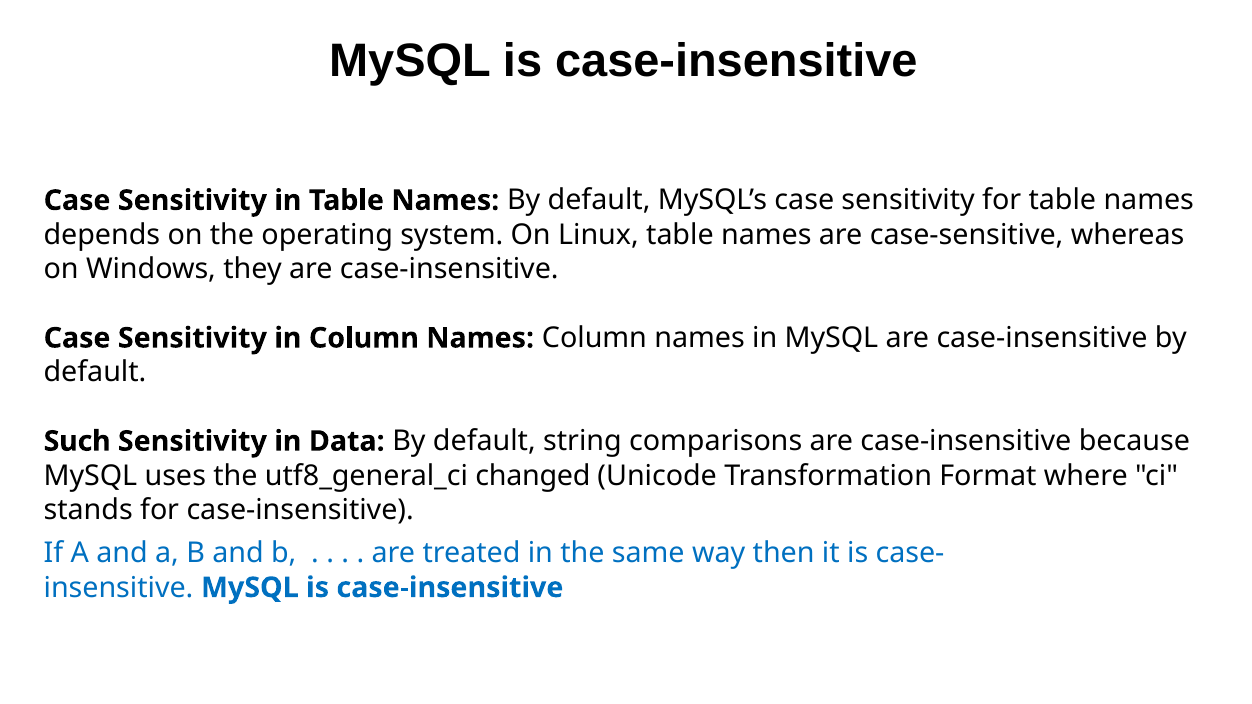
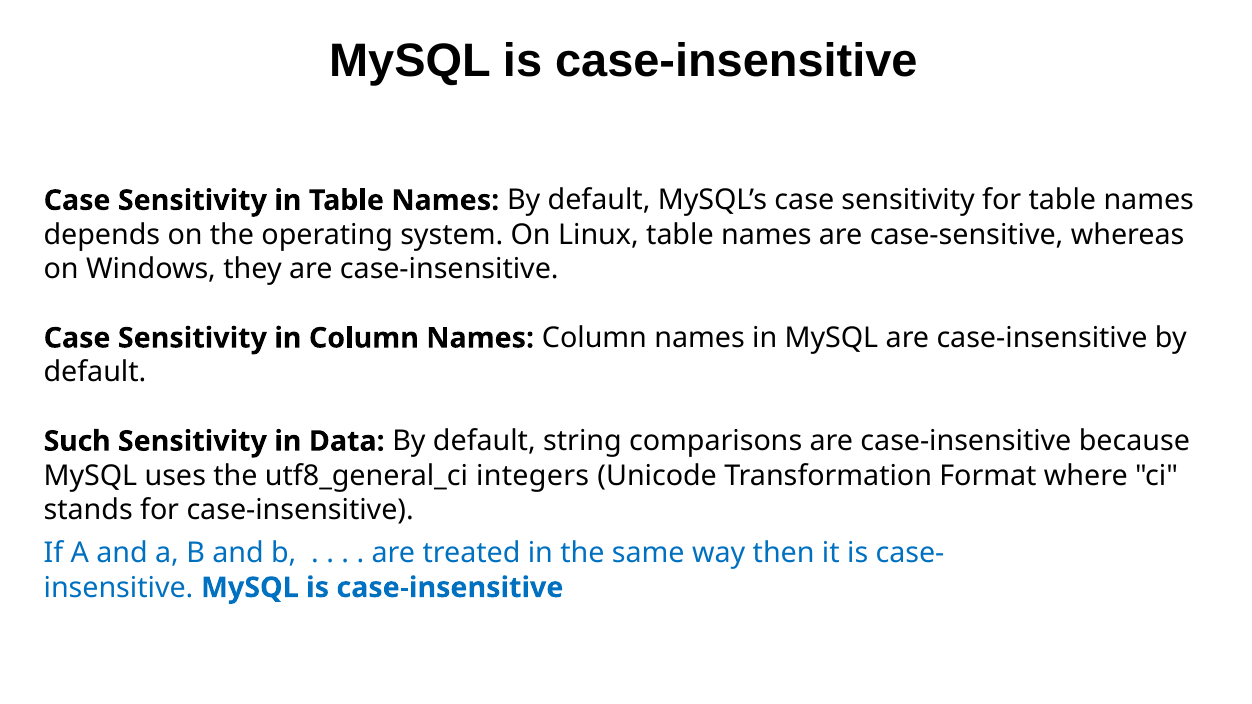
changed: changed -> integers
